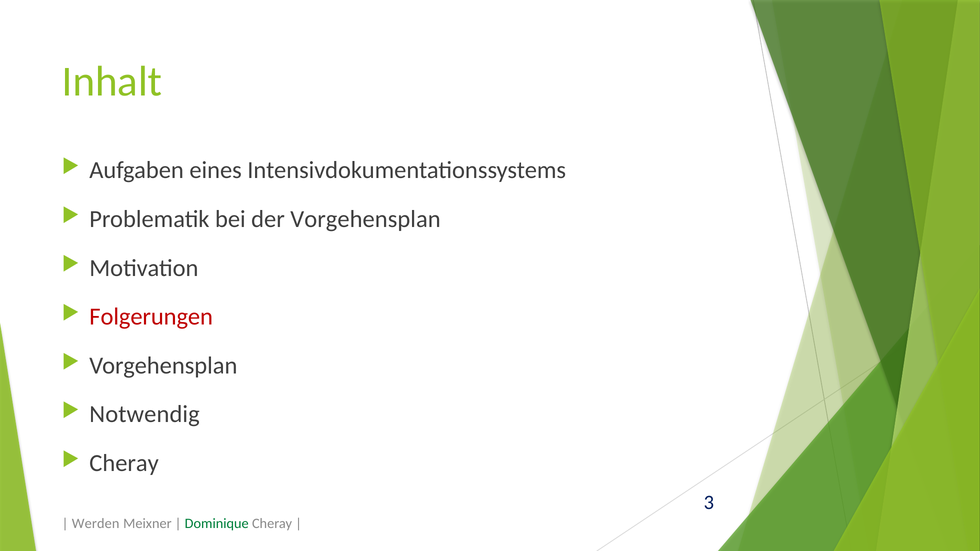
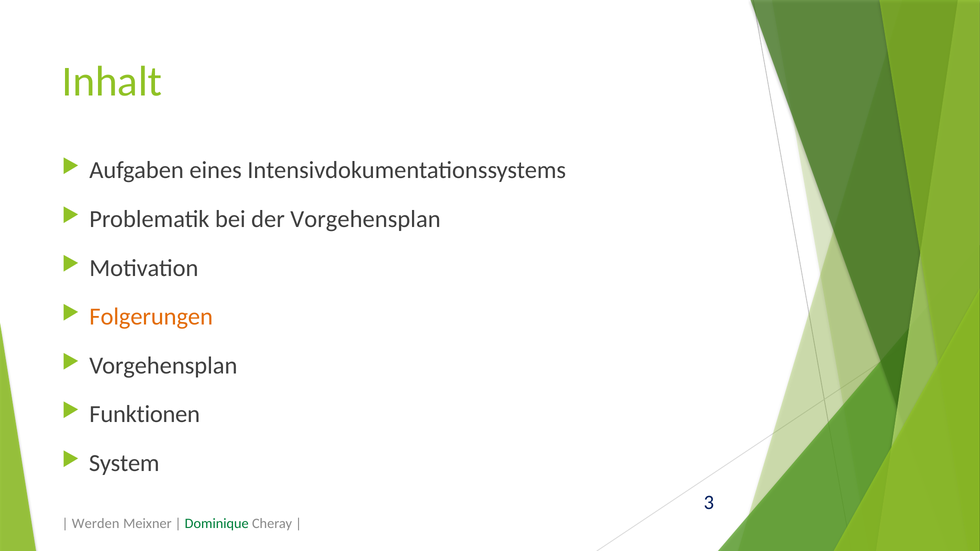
Folgerungen colour: red -> orange
Notwendig: Notwendig -> Funktionen
Cheray at (124, 463): Cheray -> System
